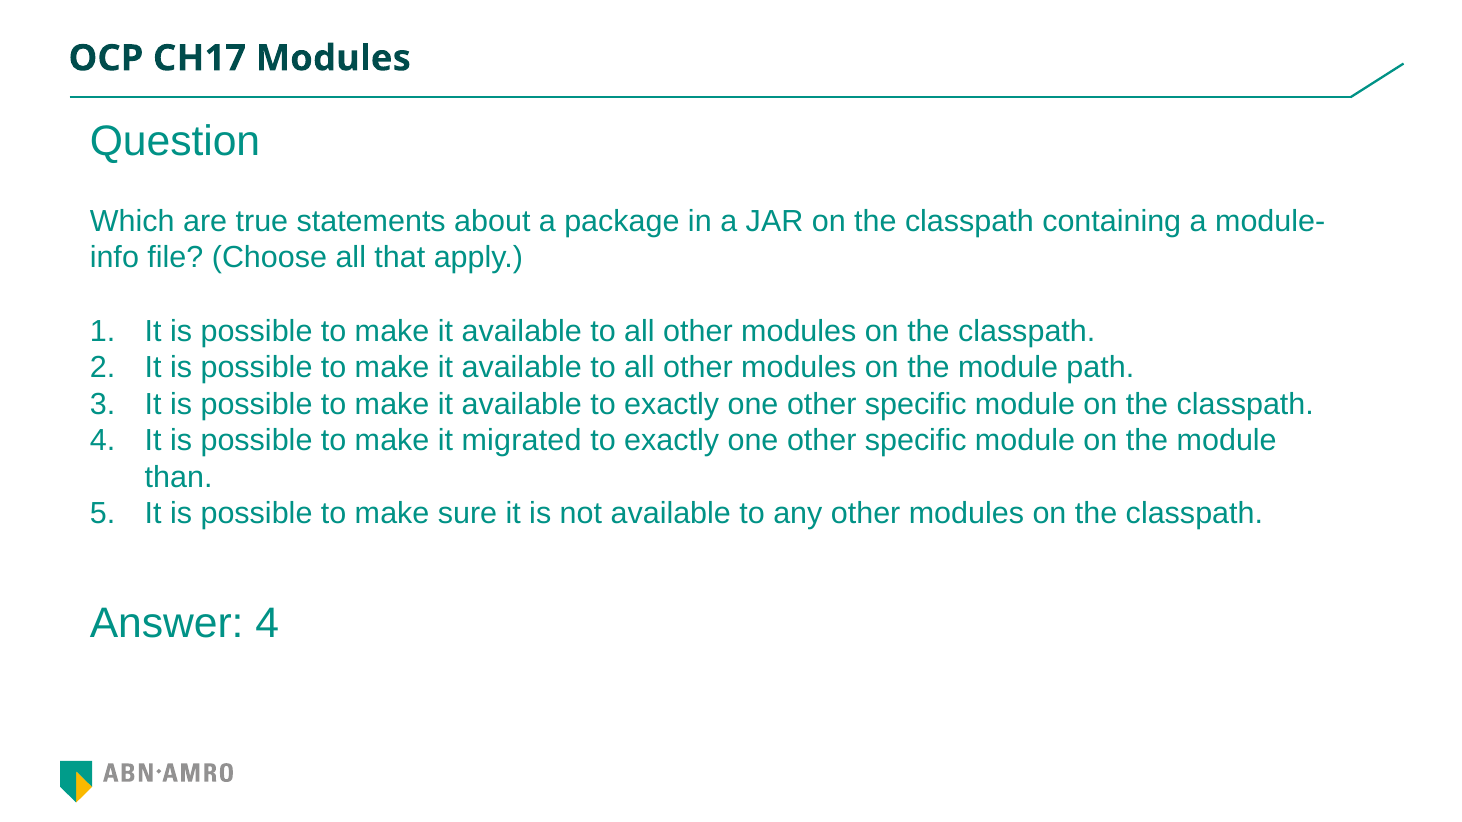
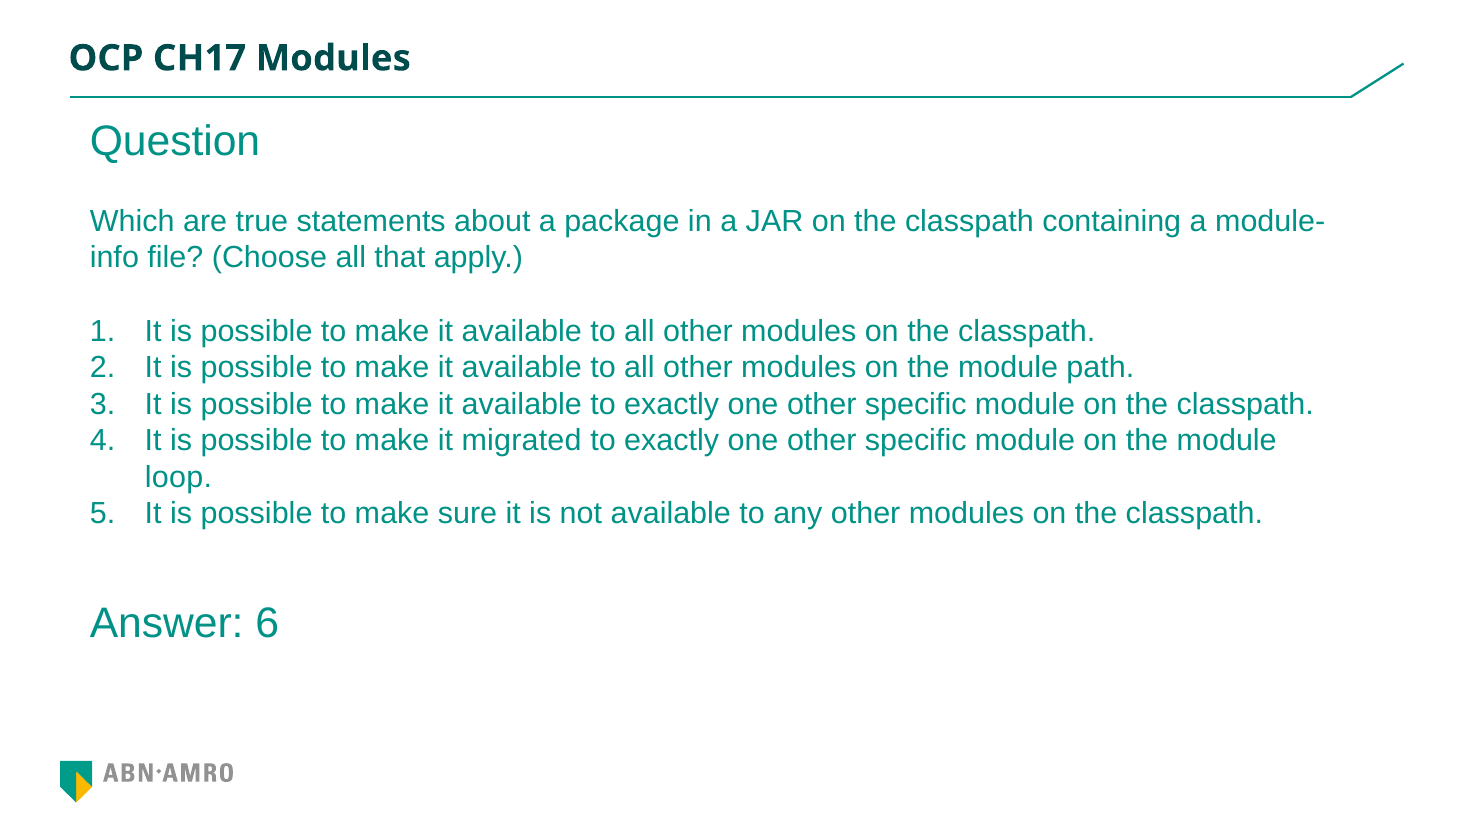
than: than -> loop
Answer 4: 4 -> 6
